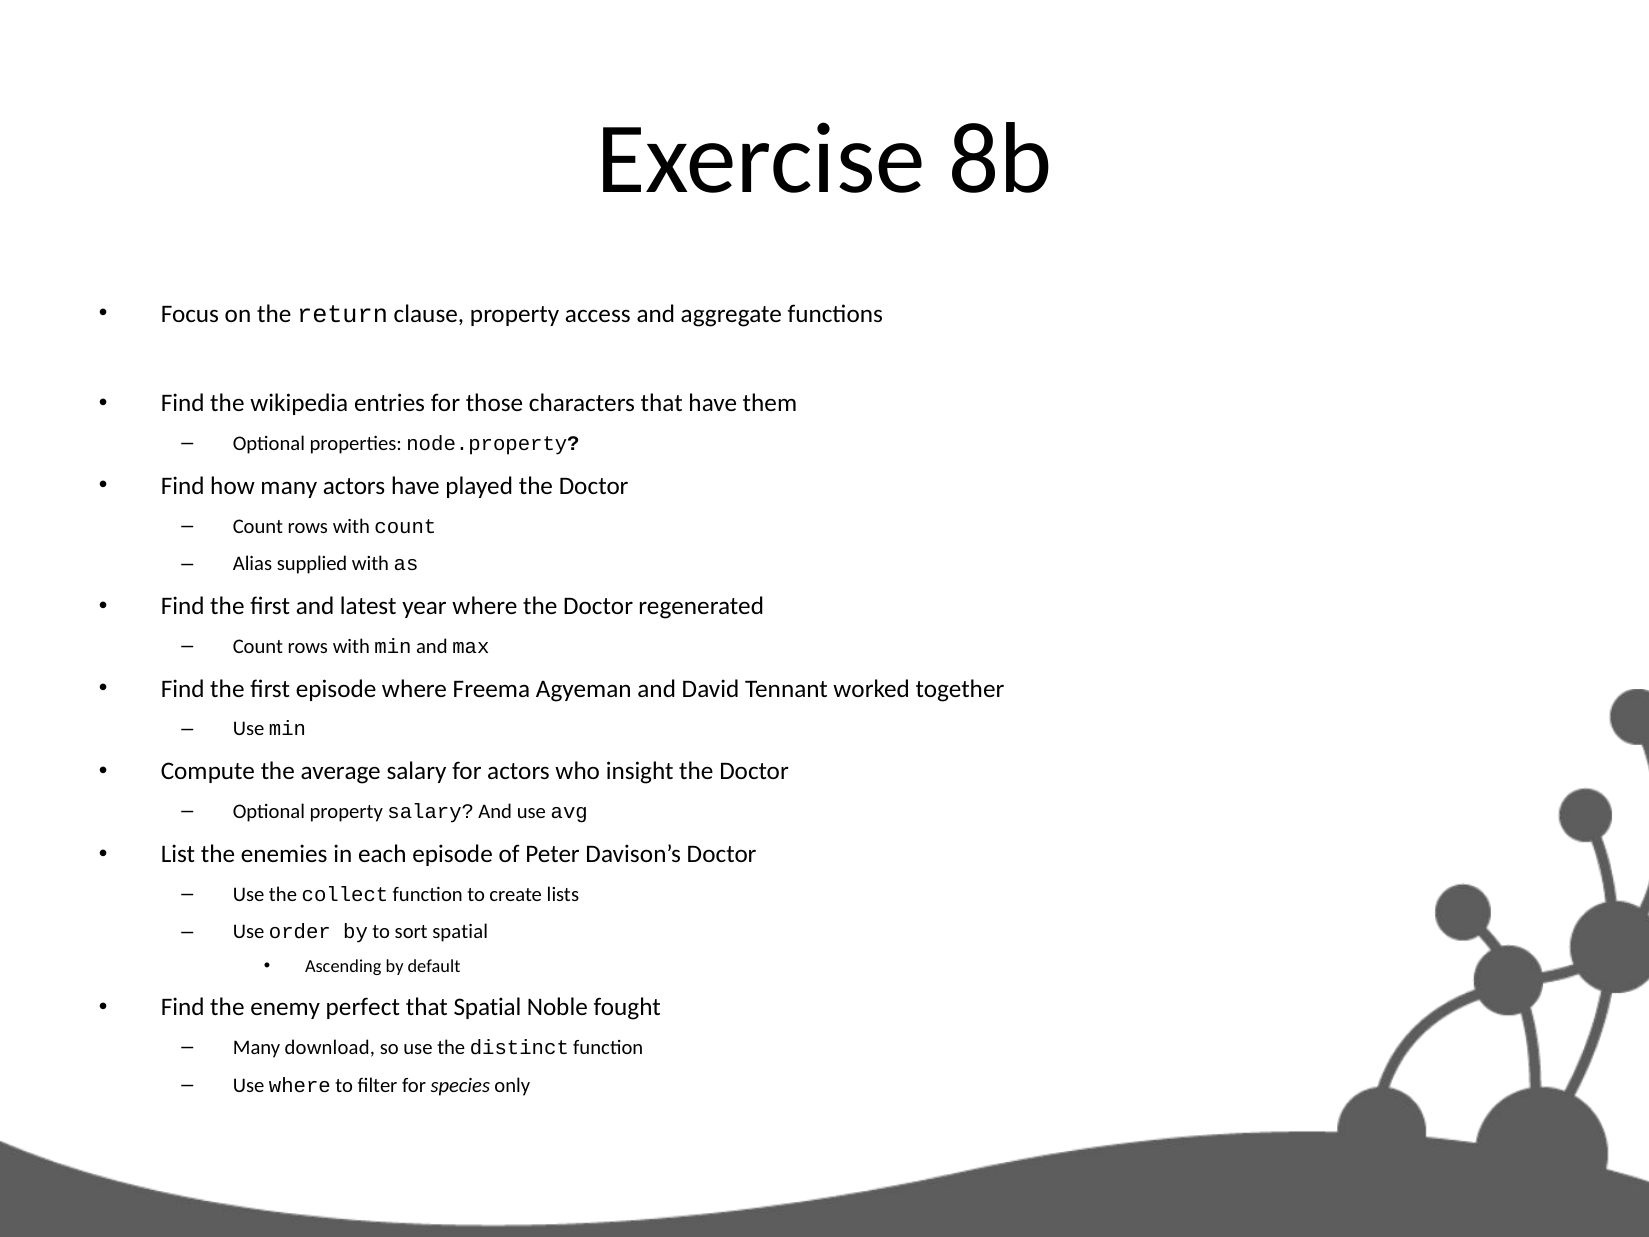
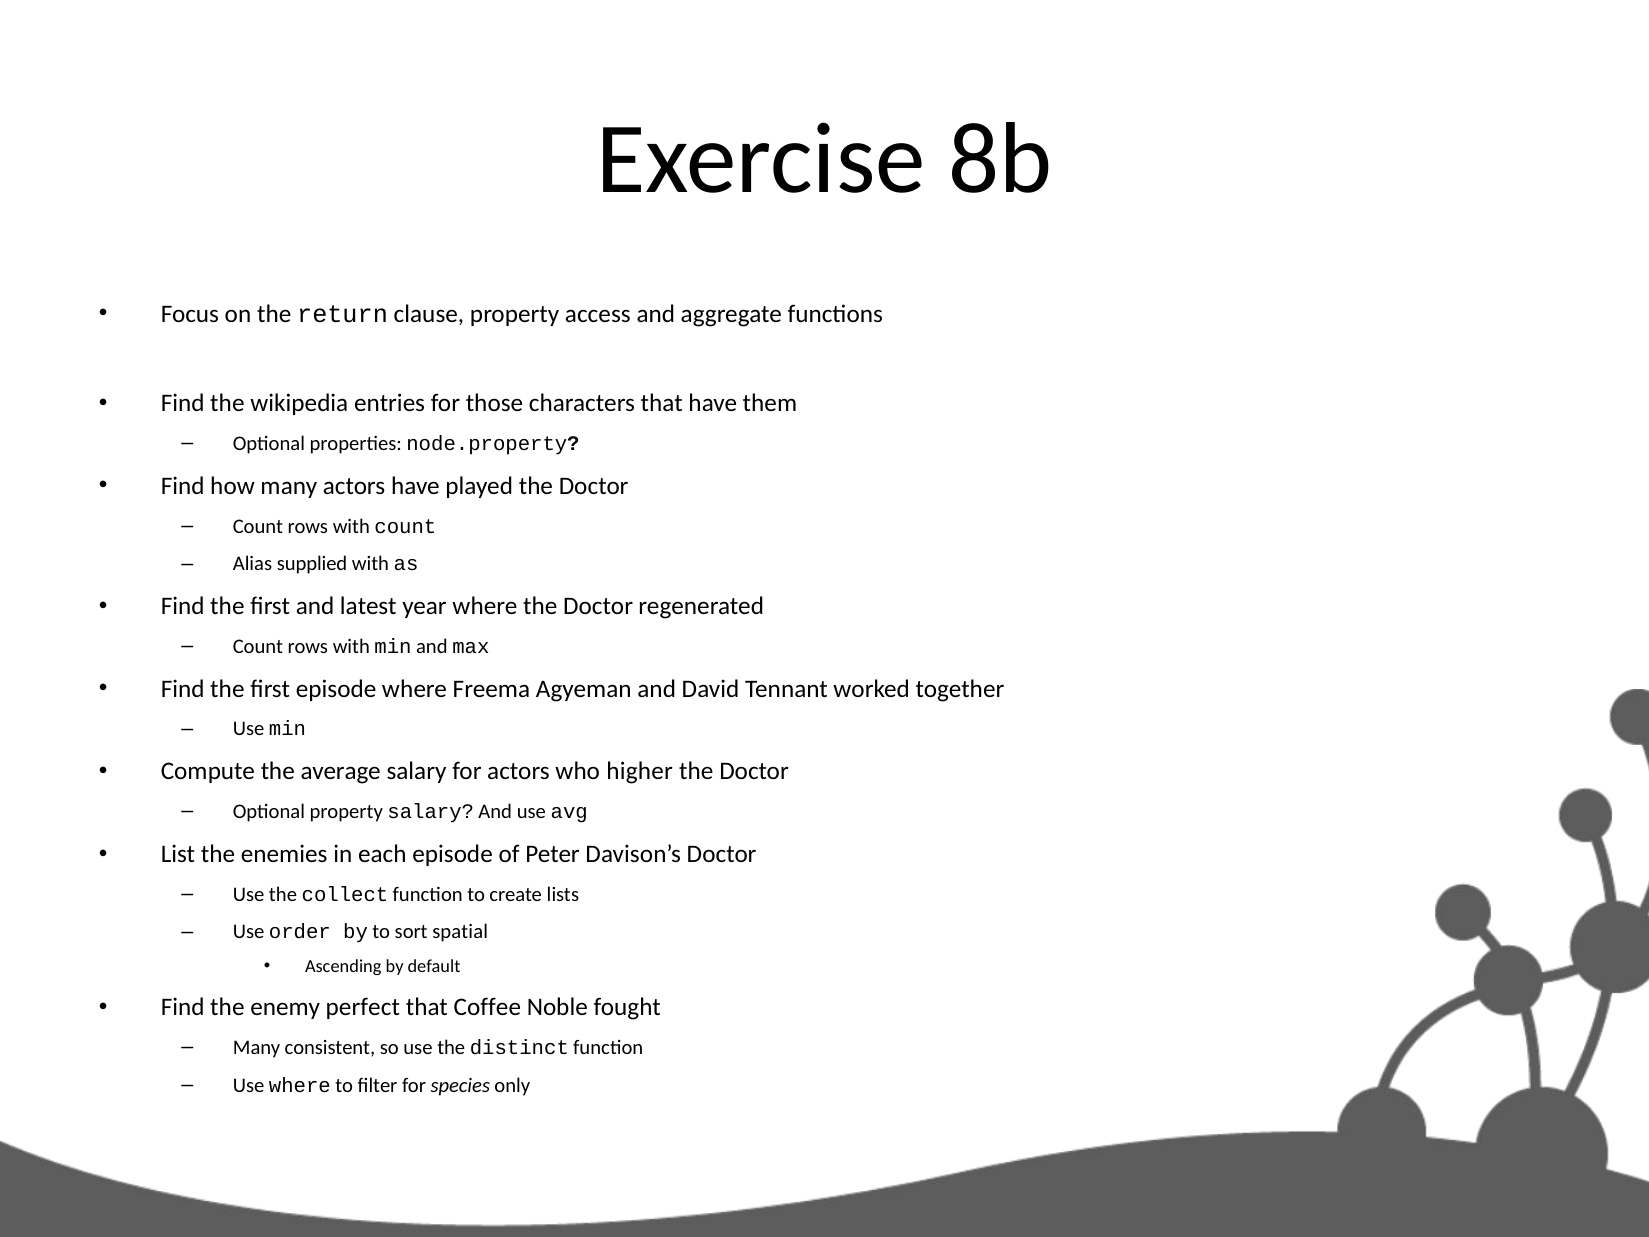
insight: insight -> higher
that Spatial: Spatial -> Coffee
download: download -> consistent
